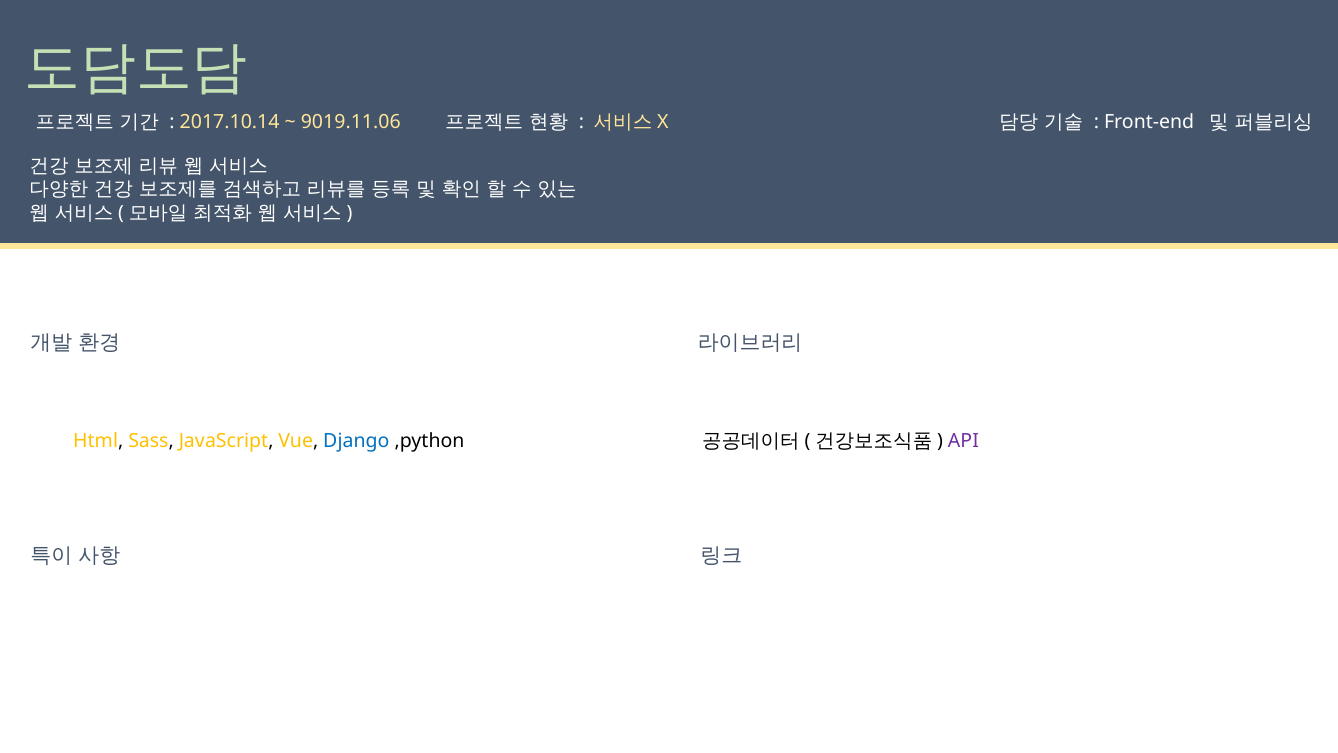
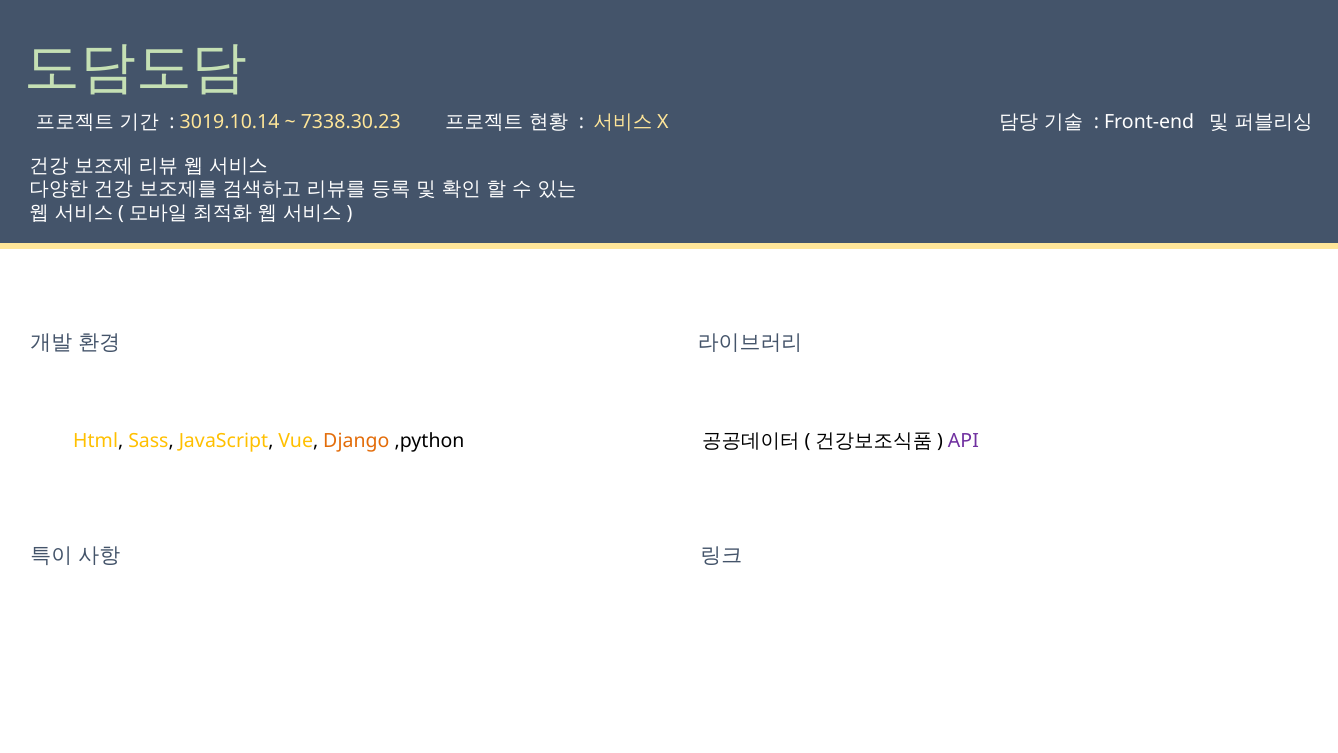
2017.10.14: 2017.10.14 -> 3019.10.14
9019.11.06: 9019.11.06 -> 7338.30.23
Django colour: blue -> orange
